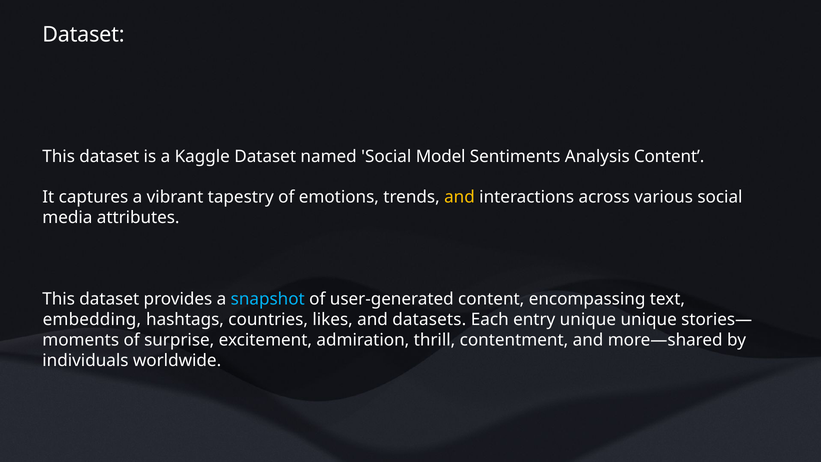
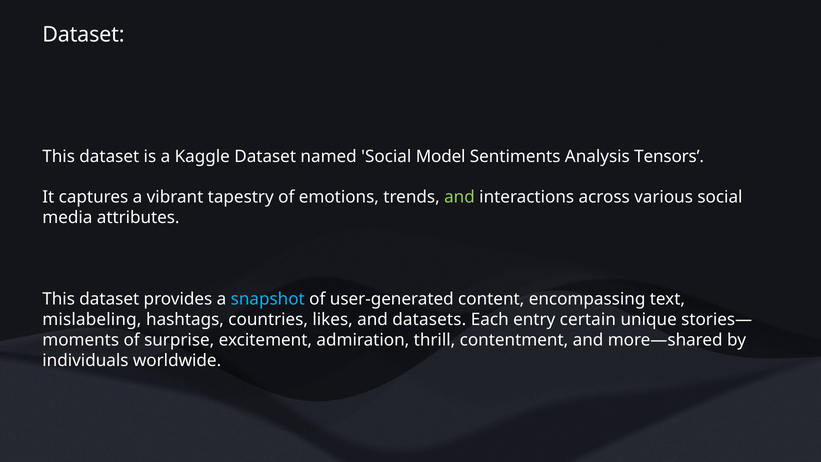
Analysis Content: Content -> Tensors
and at (459, 197) colour: yellow -> light green
embedding: embedding -> mislabeling
entry unique: unique -> certain
